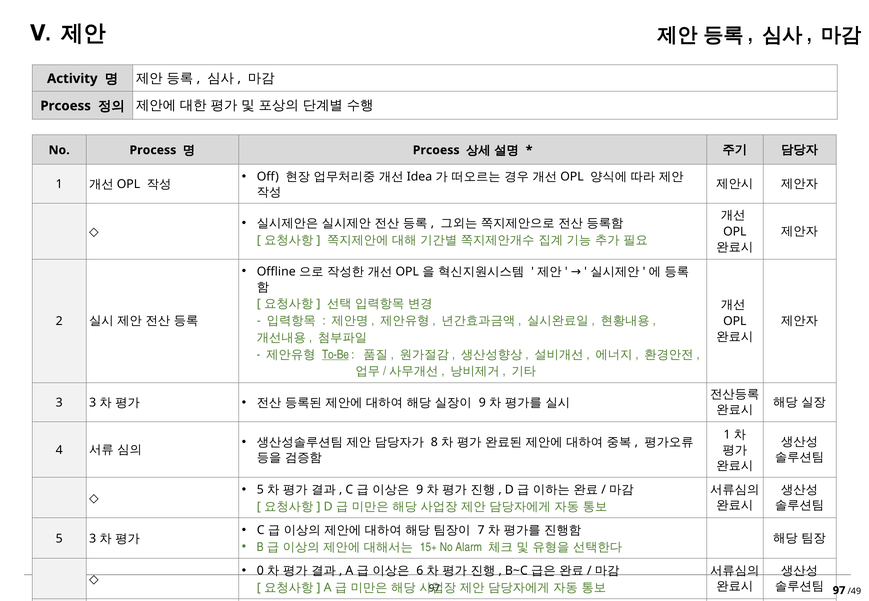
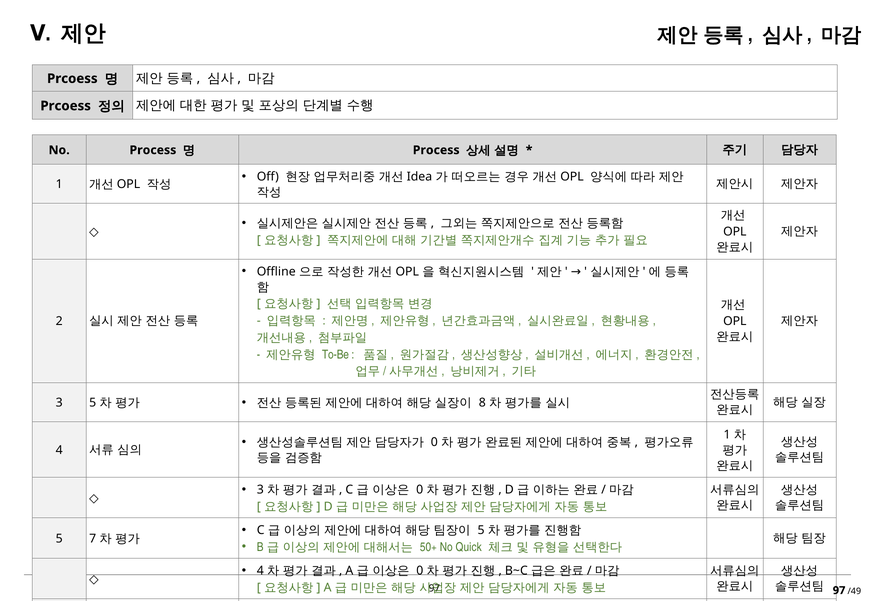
Activity at (72, 79): Activity -> Prcoess
Prcoess at (436, 150): Prcoess -> Process
To-Be underline: present -> none
3 3: 3 -> 5
9 at (482, 403): 9 -> 8
8 at (434, 443): 8 -> 0
5 at (260, 490): 5 -> 3
9 at (420, 490): 9 -> 0
7 at (481, 531): 7 -> 5
5 3: 3 -> 7
15+: 15+ -> 50+
Alarm: Alarm -> Quick
0 at (260, 571): 0 -> 4
6 at (420, 571): 6 -> 0
